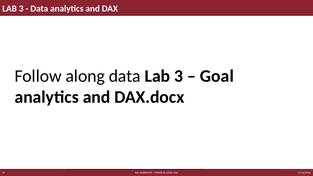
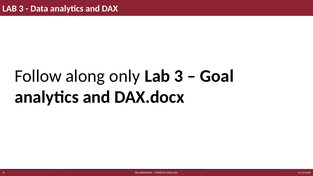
along data: data -> only
